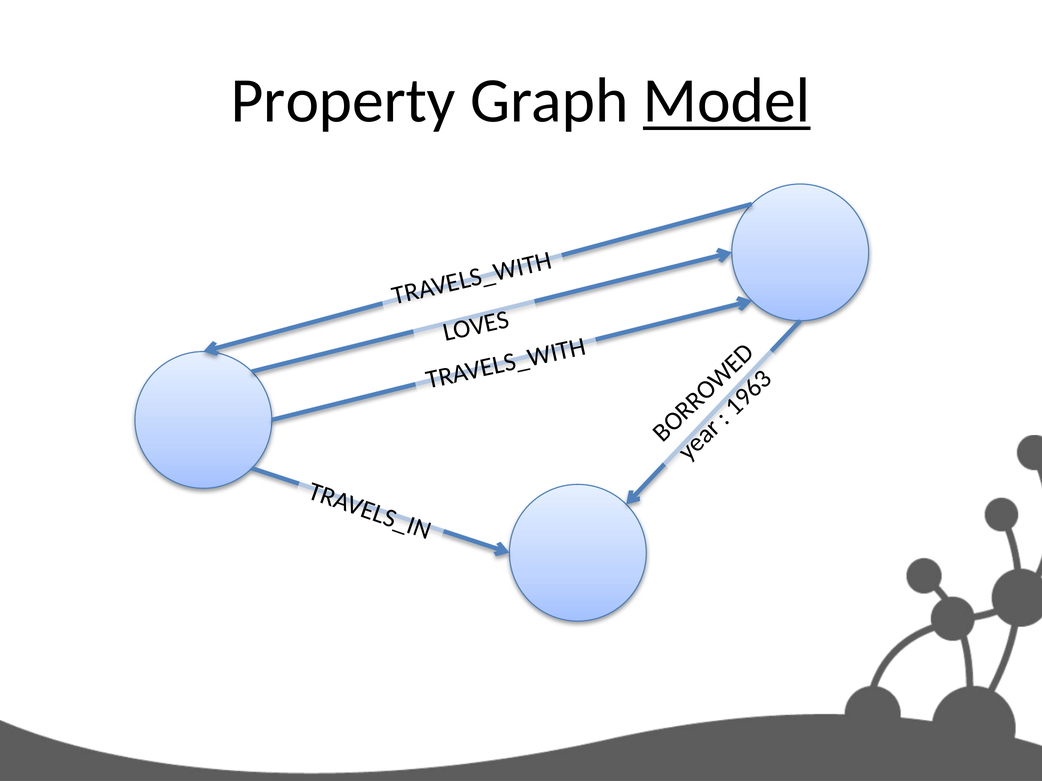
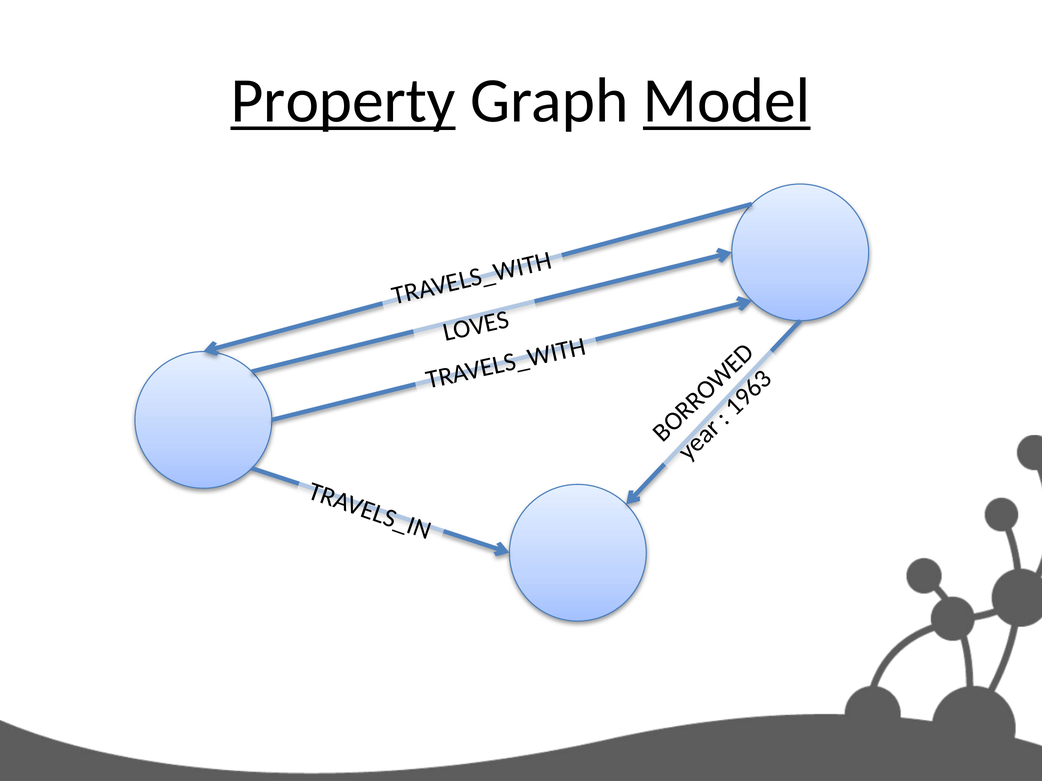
Property underline: none -> present
